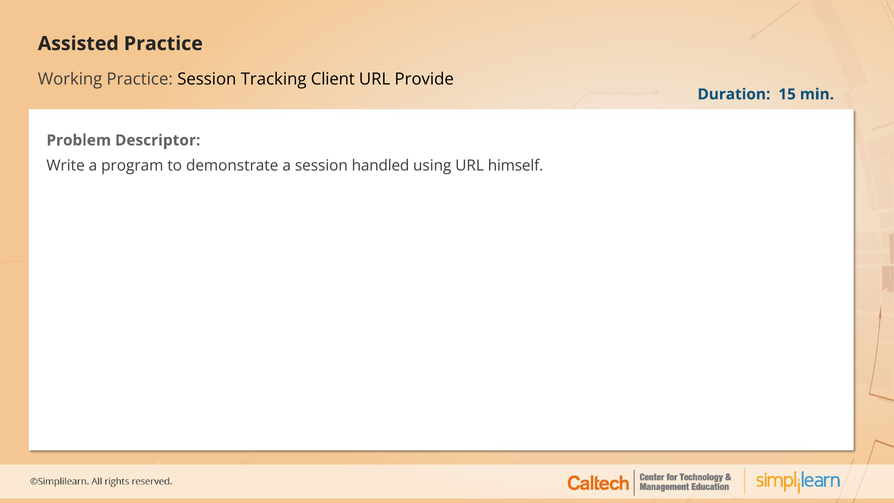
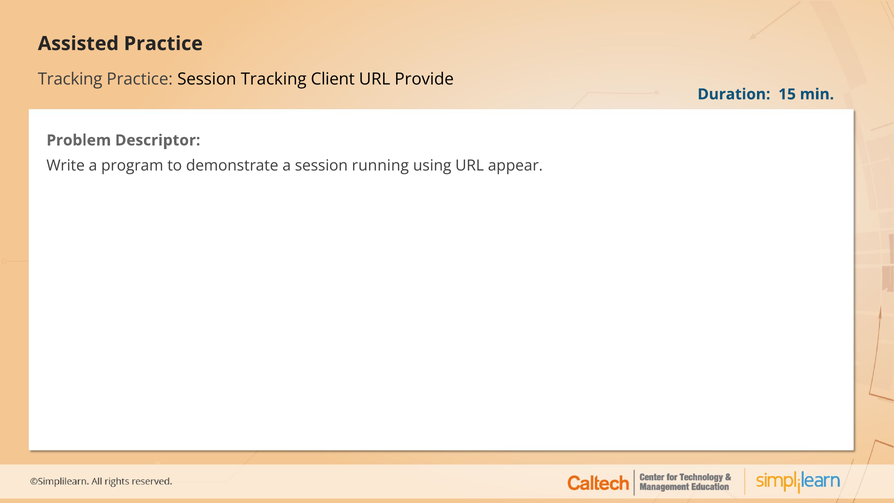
Working at (70, 79): Working -> Tracking
handled: handled -> running
himself: himself -> appear
